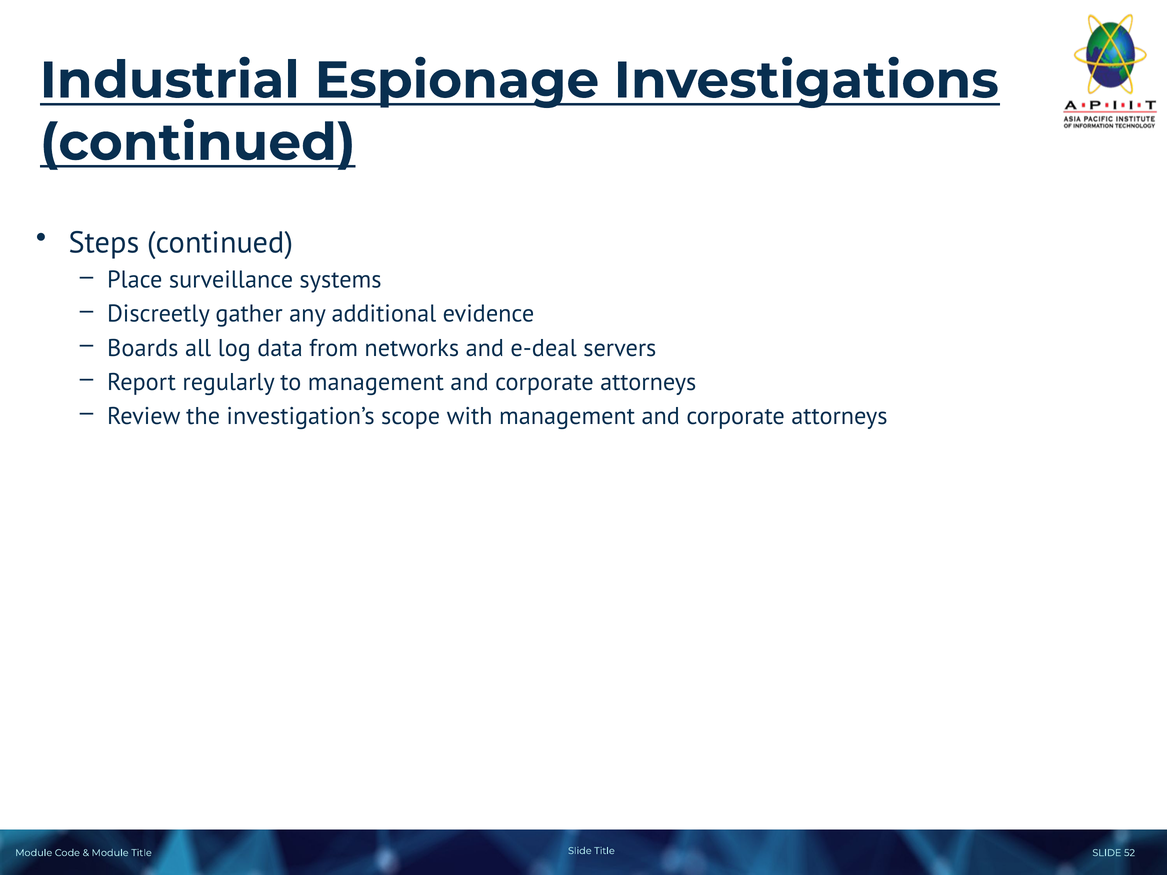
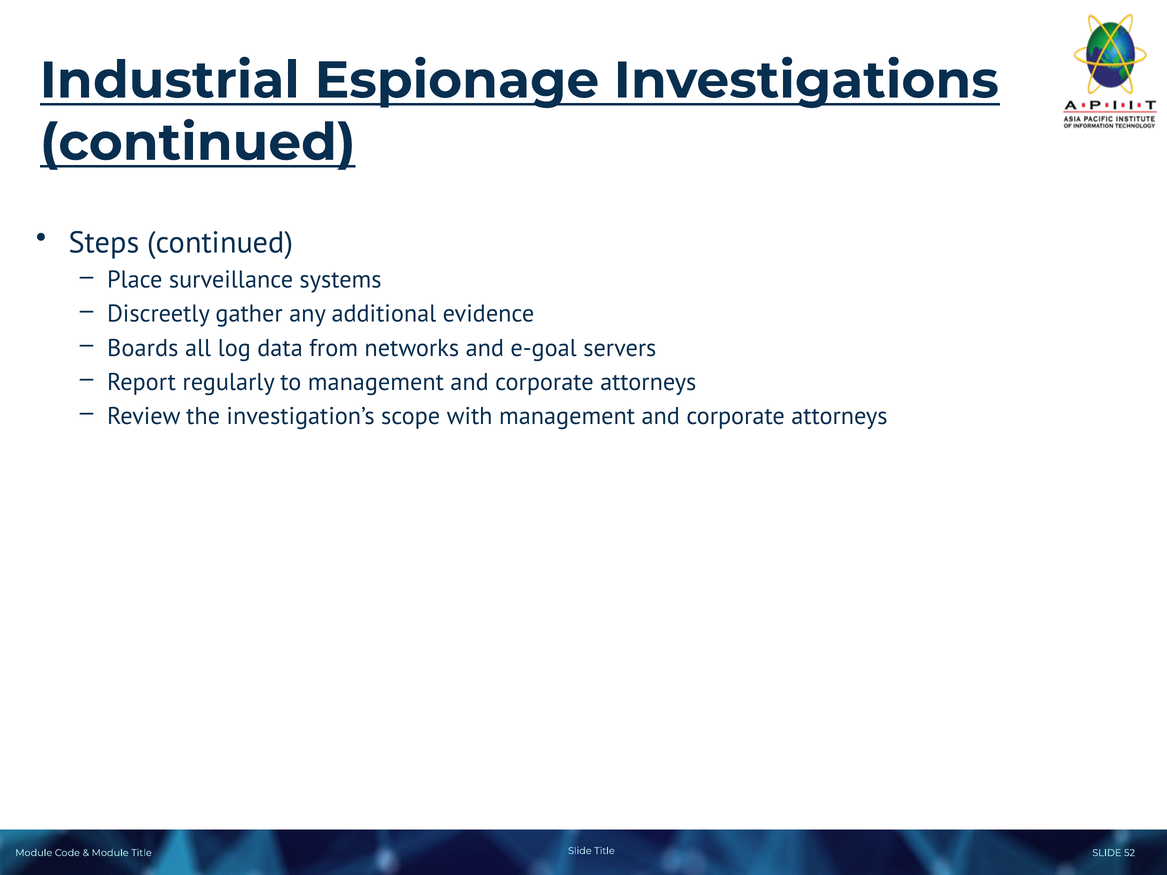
e-deal: e-deal -> e-goal
